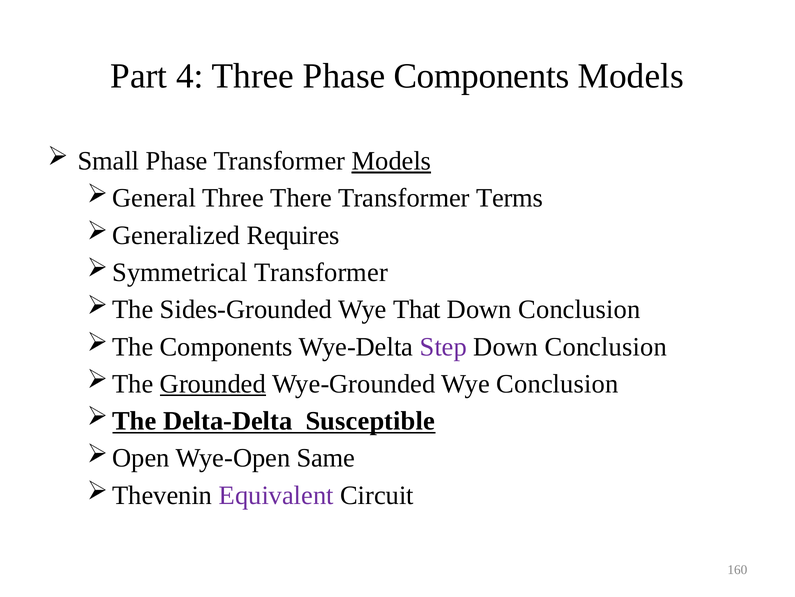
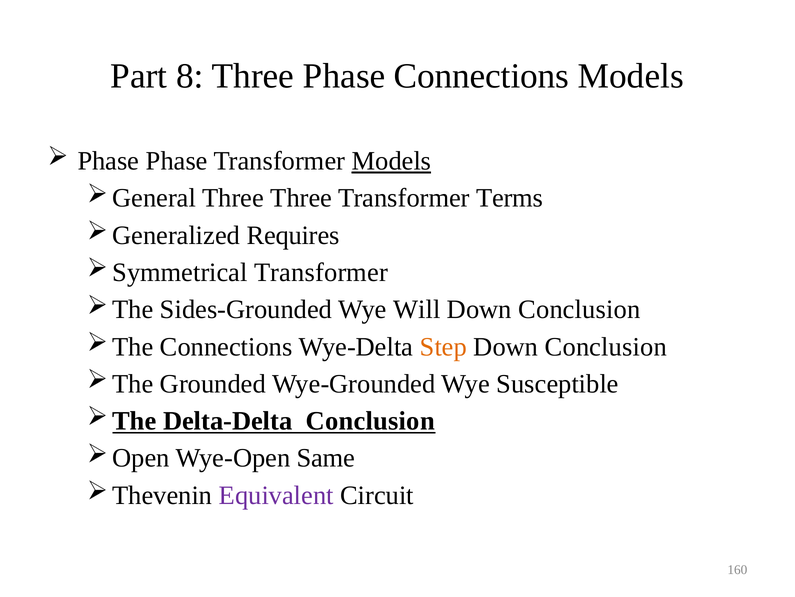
4: 4 -> 8
Phase Components: Components -> Connections
Small at (108, 161): Small -> Phase
Three There: There -> Three
That: That -> Will
Components at (226, 346): Components -> Connections
Step colour: purple -> orange
Grounded underline: present -> none
Wye Conclusion: Conclusion -> Susceptible
Delta-Delta Susceptible: Susceptible -> Conclusion
